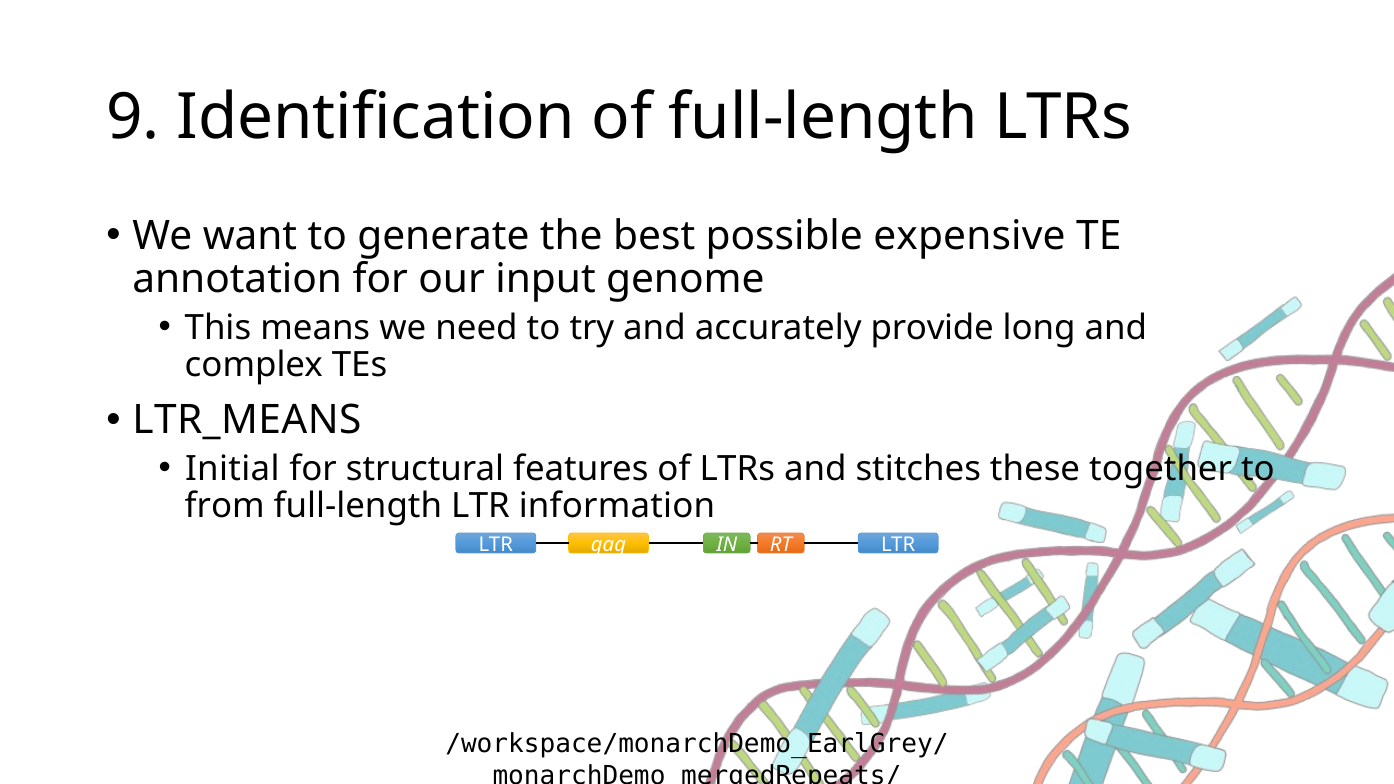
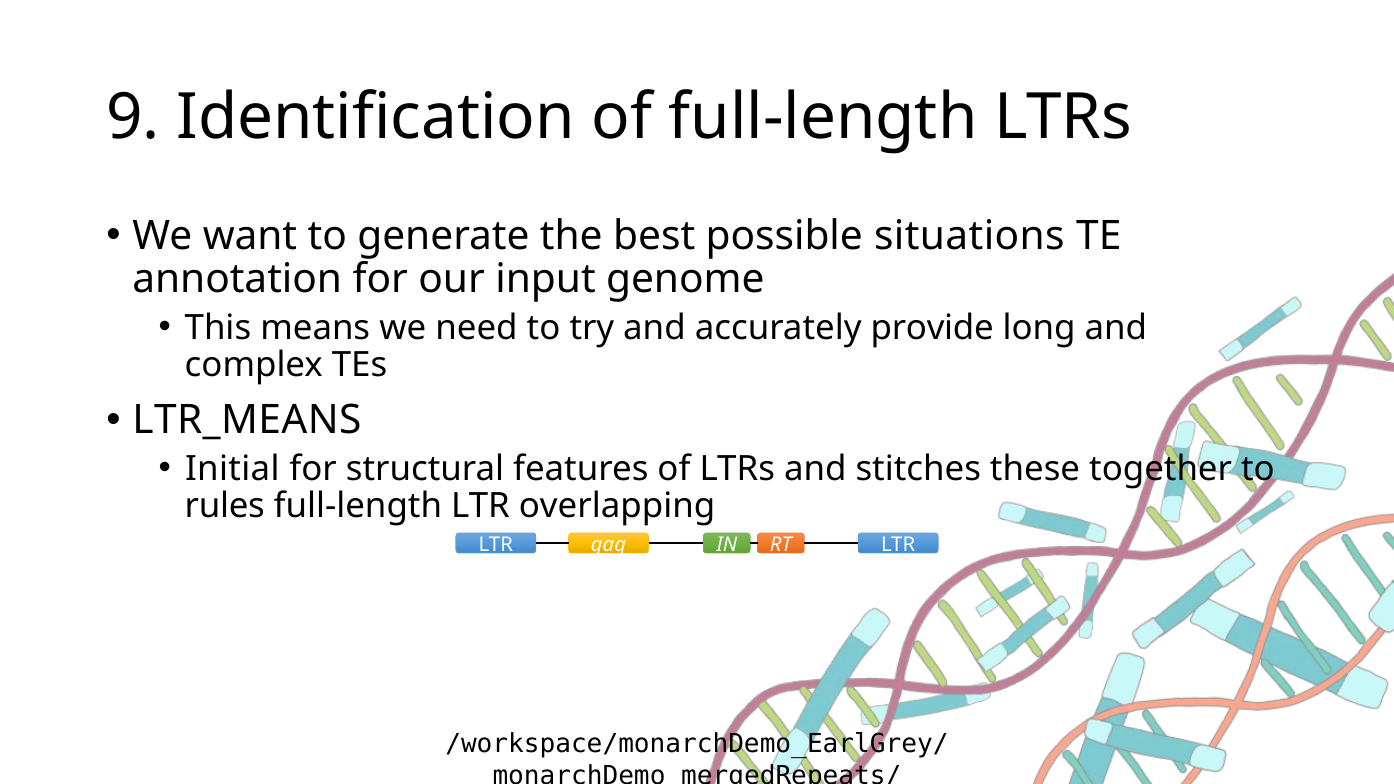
expensive: expensive -> situations
from: from -> rules
information: information -> overlapping
